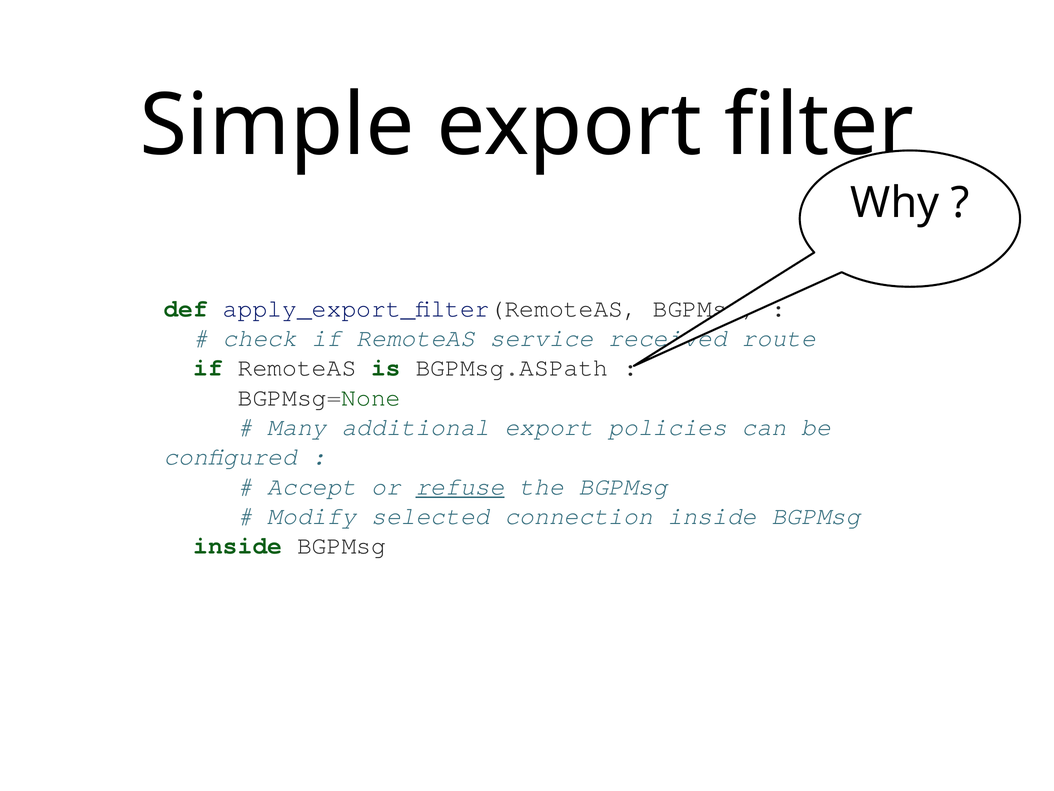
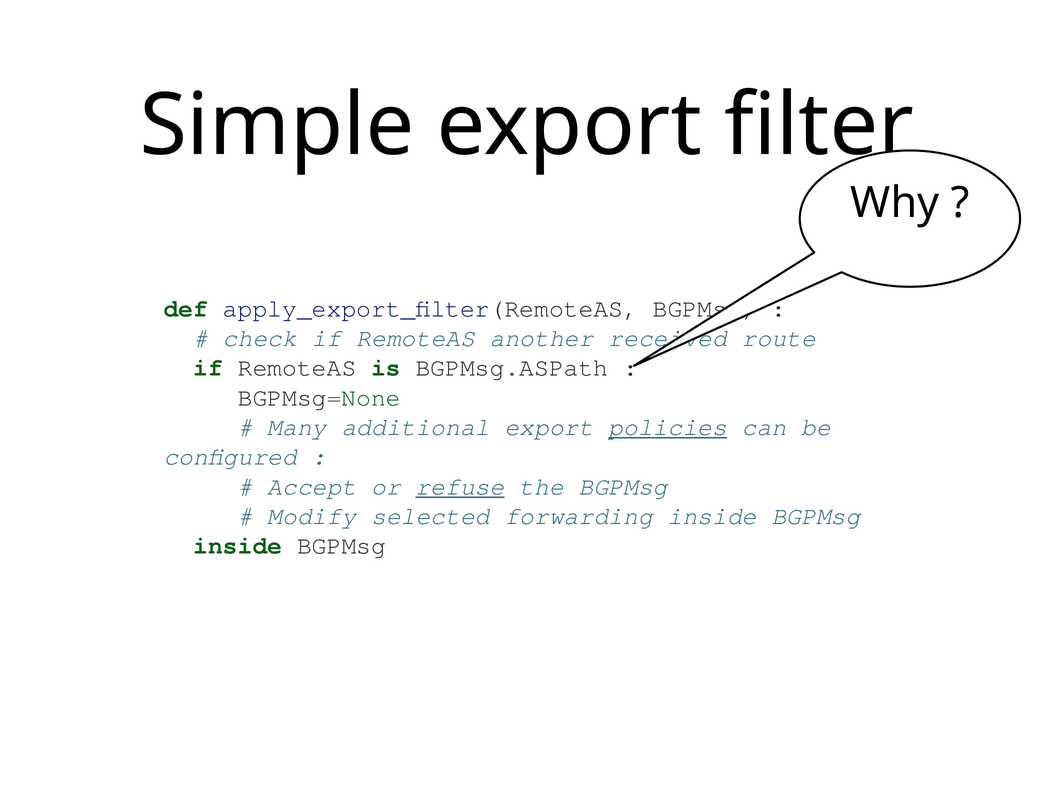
service: service -> another
policies underline: none -> present
connection: connection -> forwarding
